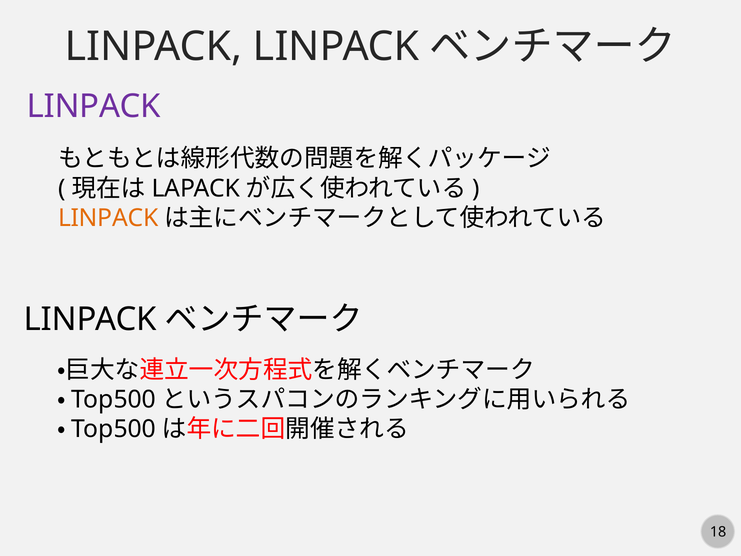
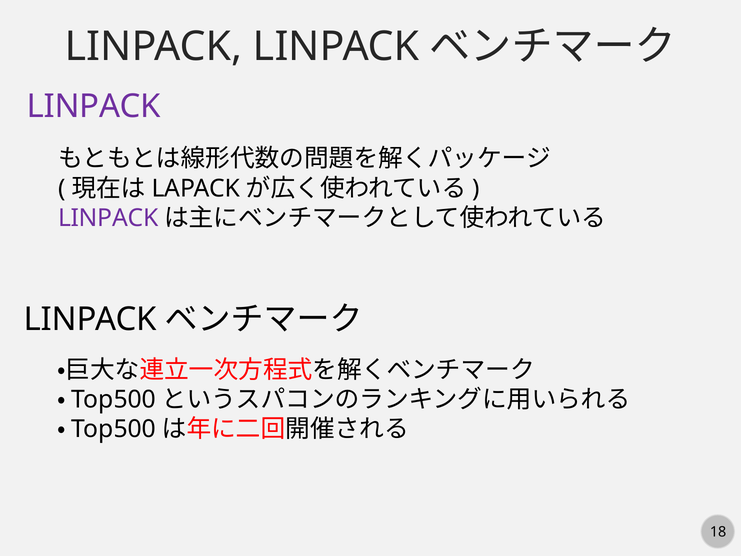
LINPACK at (108, 218) colour: orange -> purple
